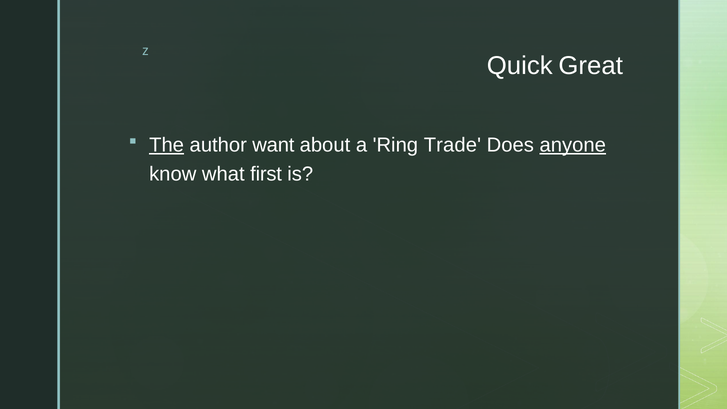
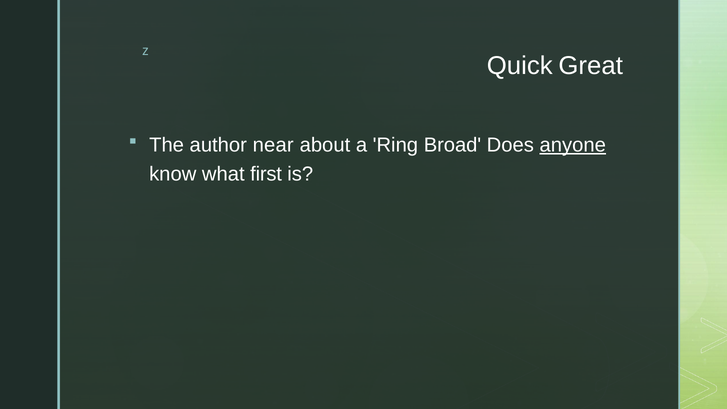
The underline: present -> none
want: want -> near
Trade: Trade -> Broad
